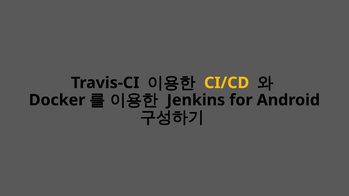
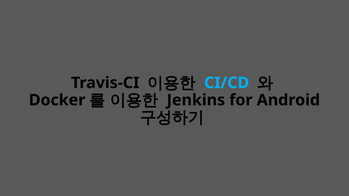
CI/CD colour: yellow -> light blue
